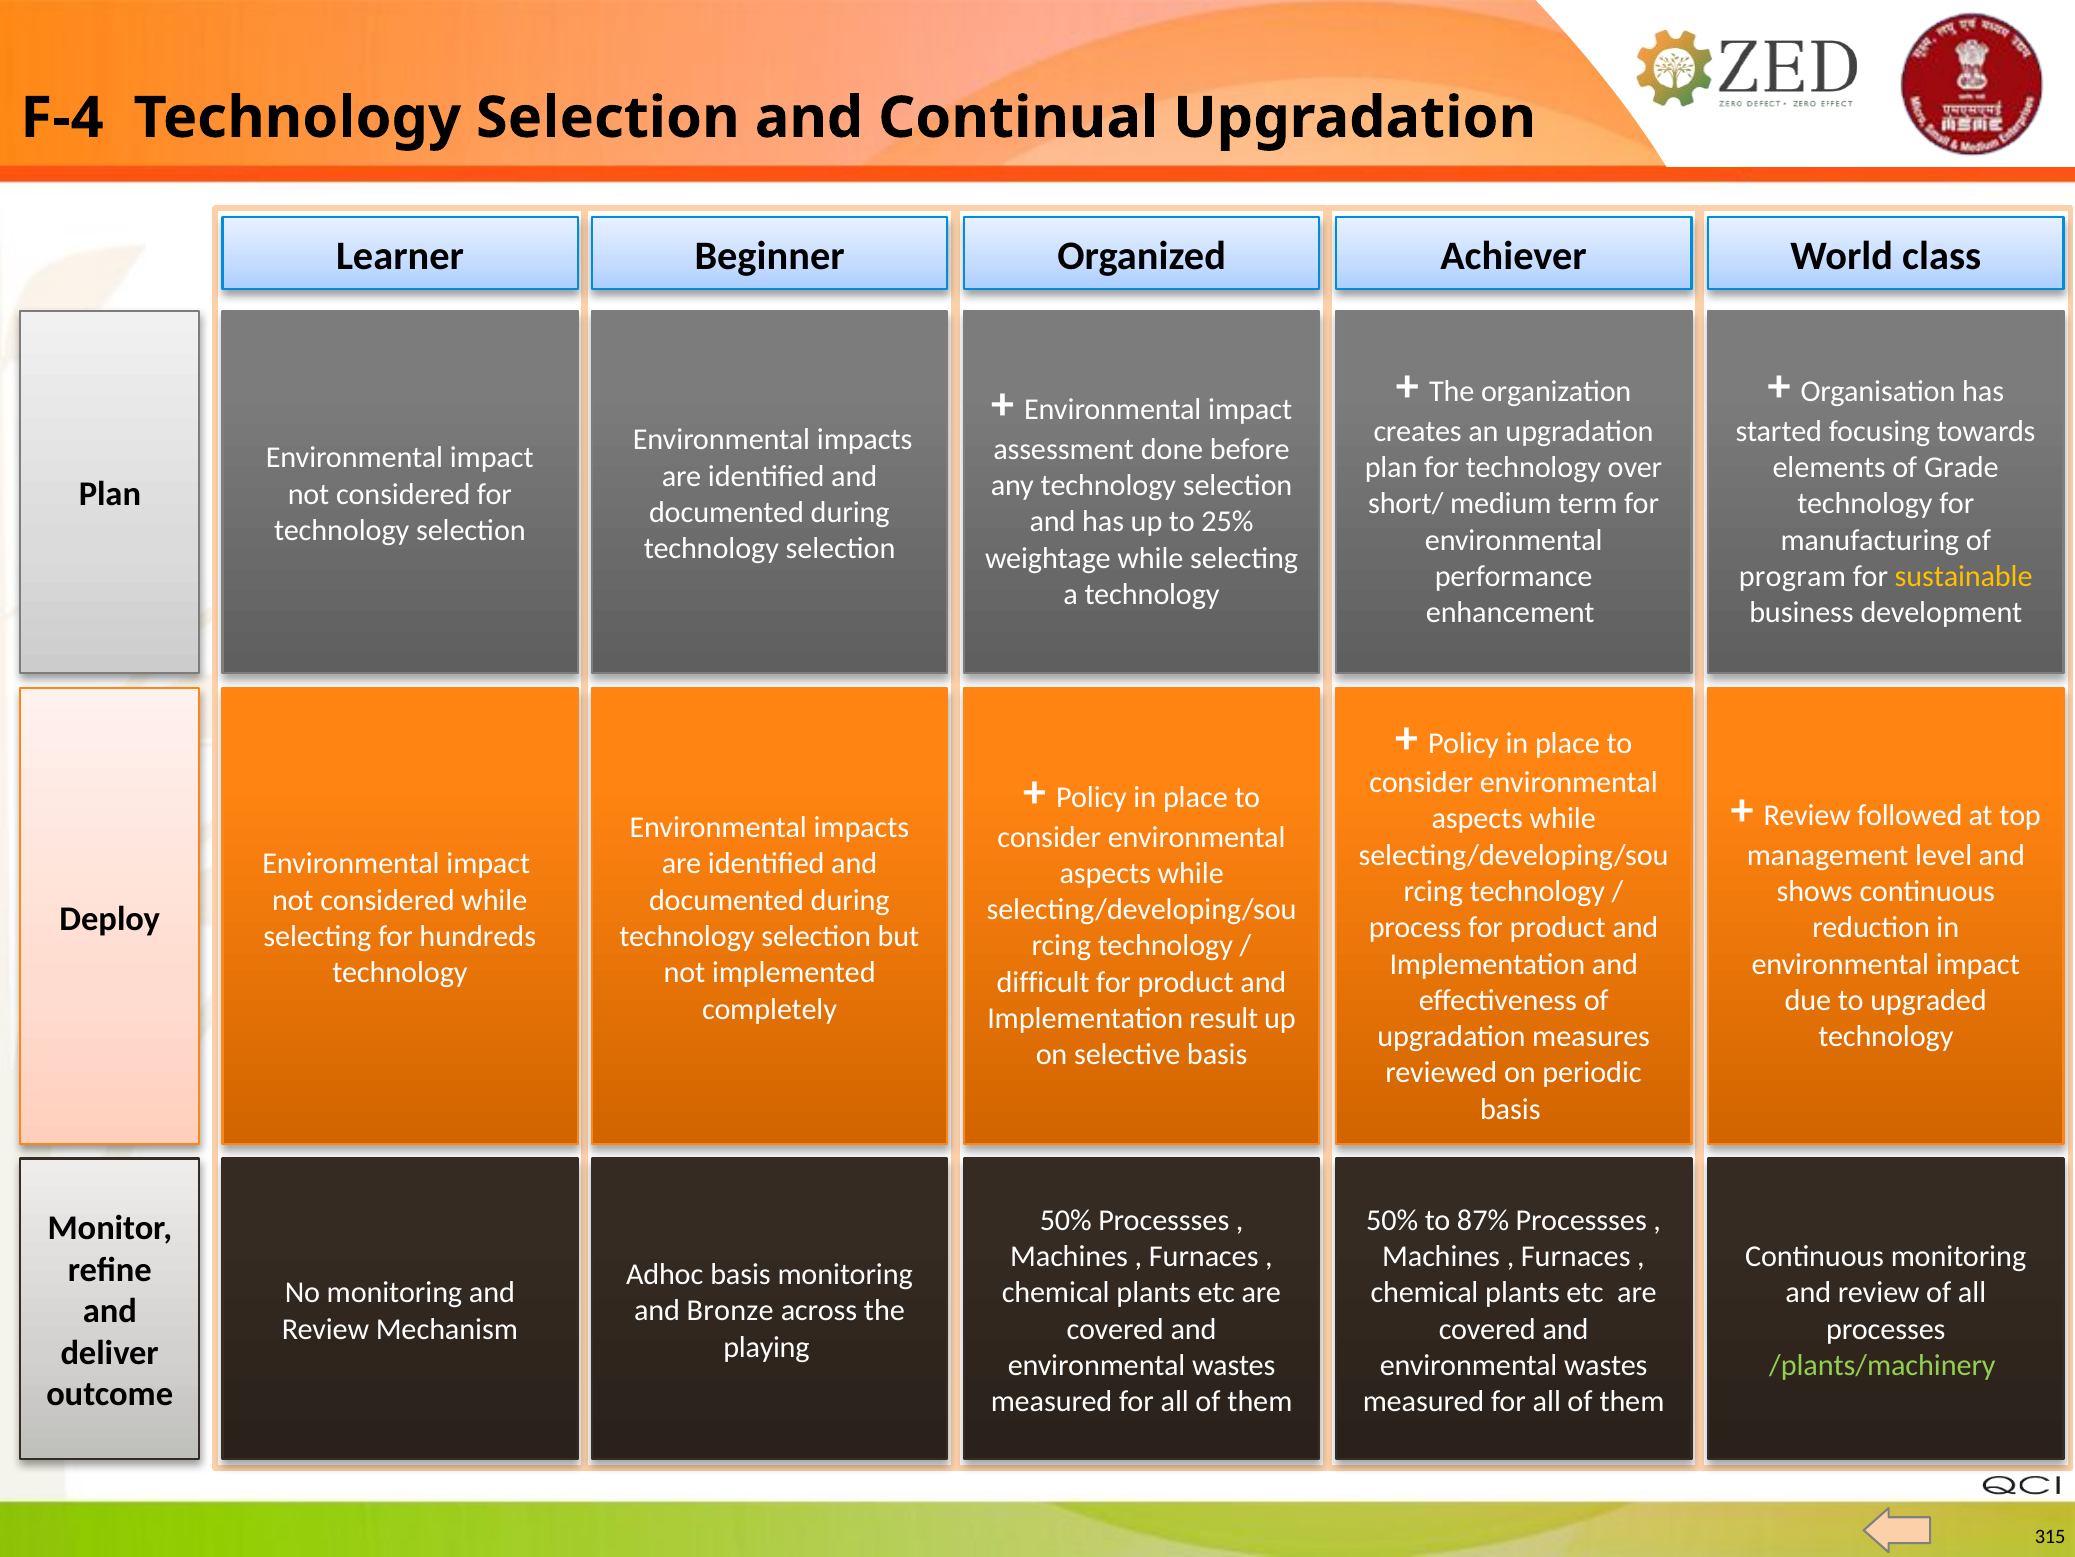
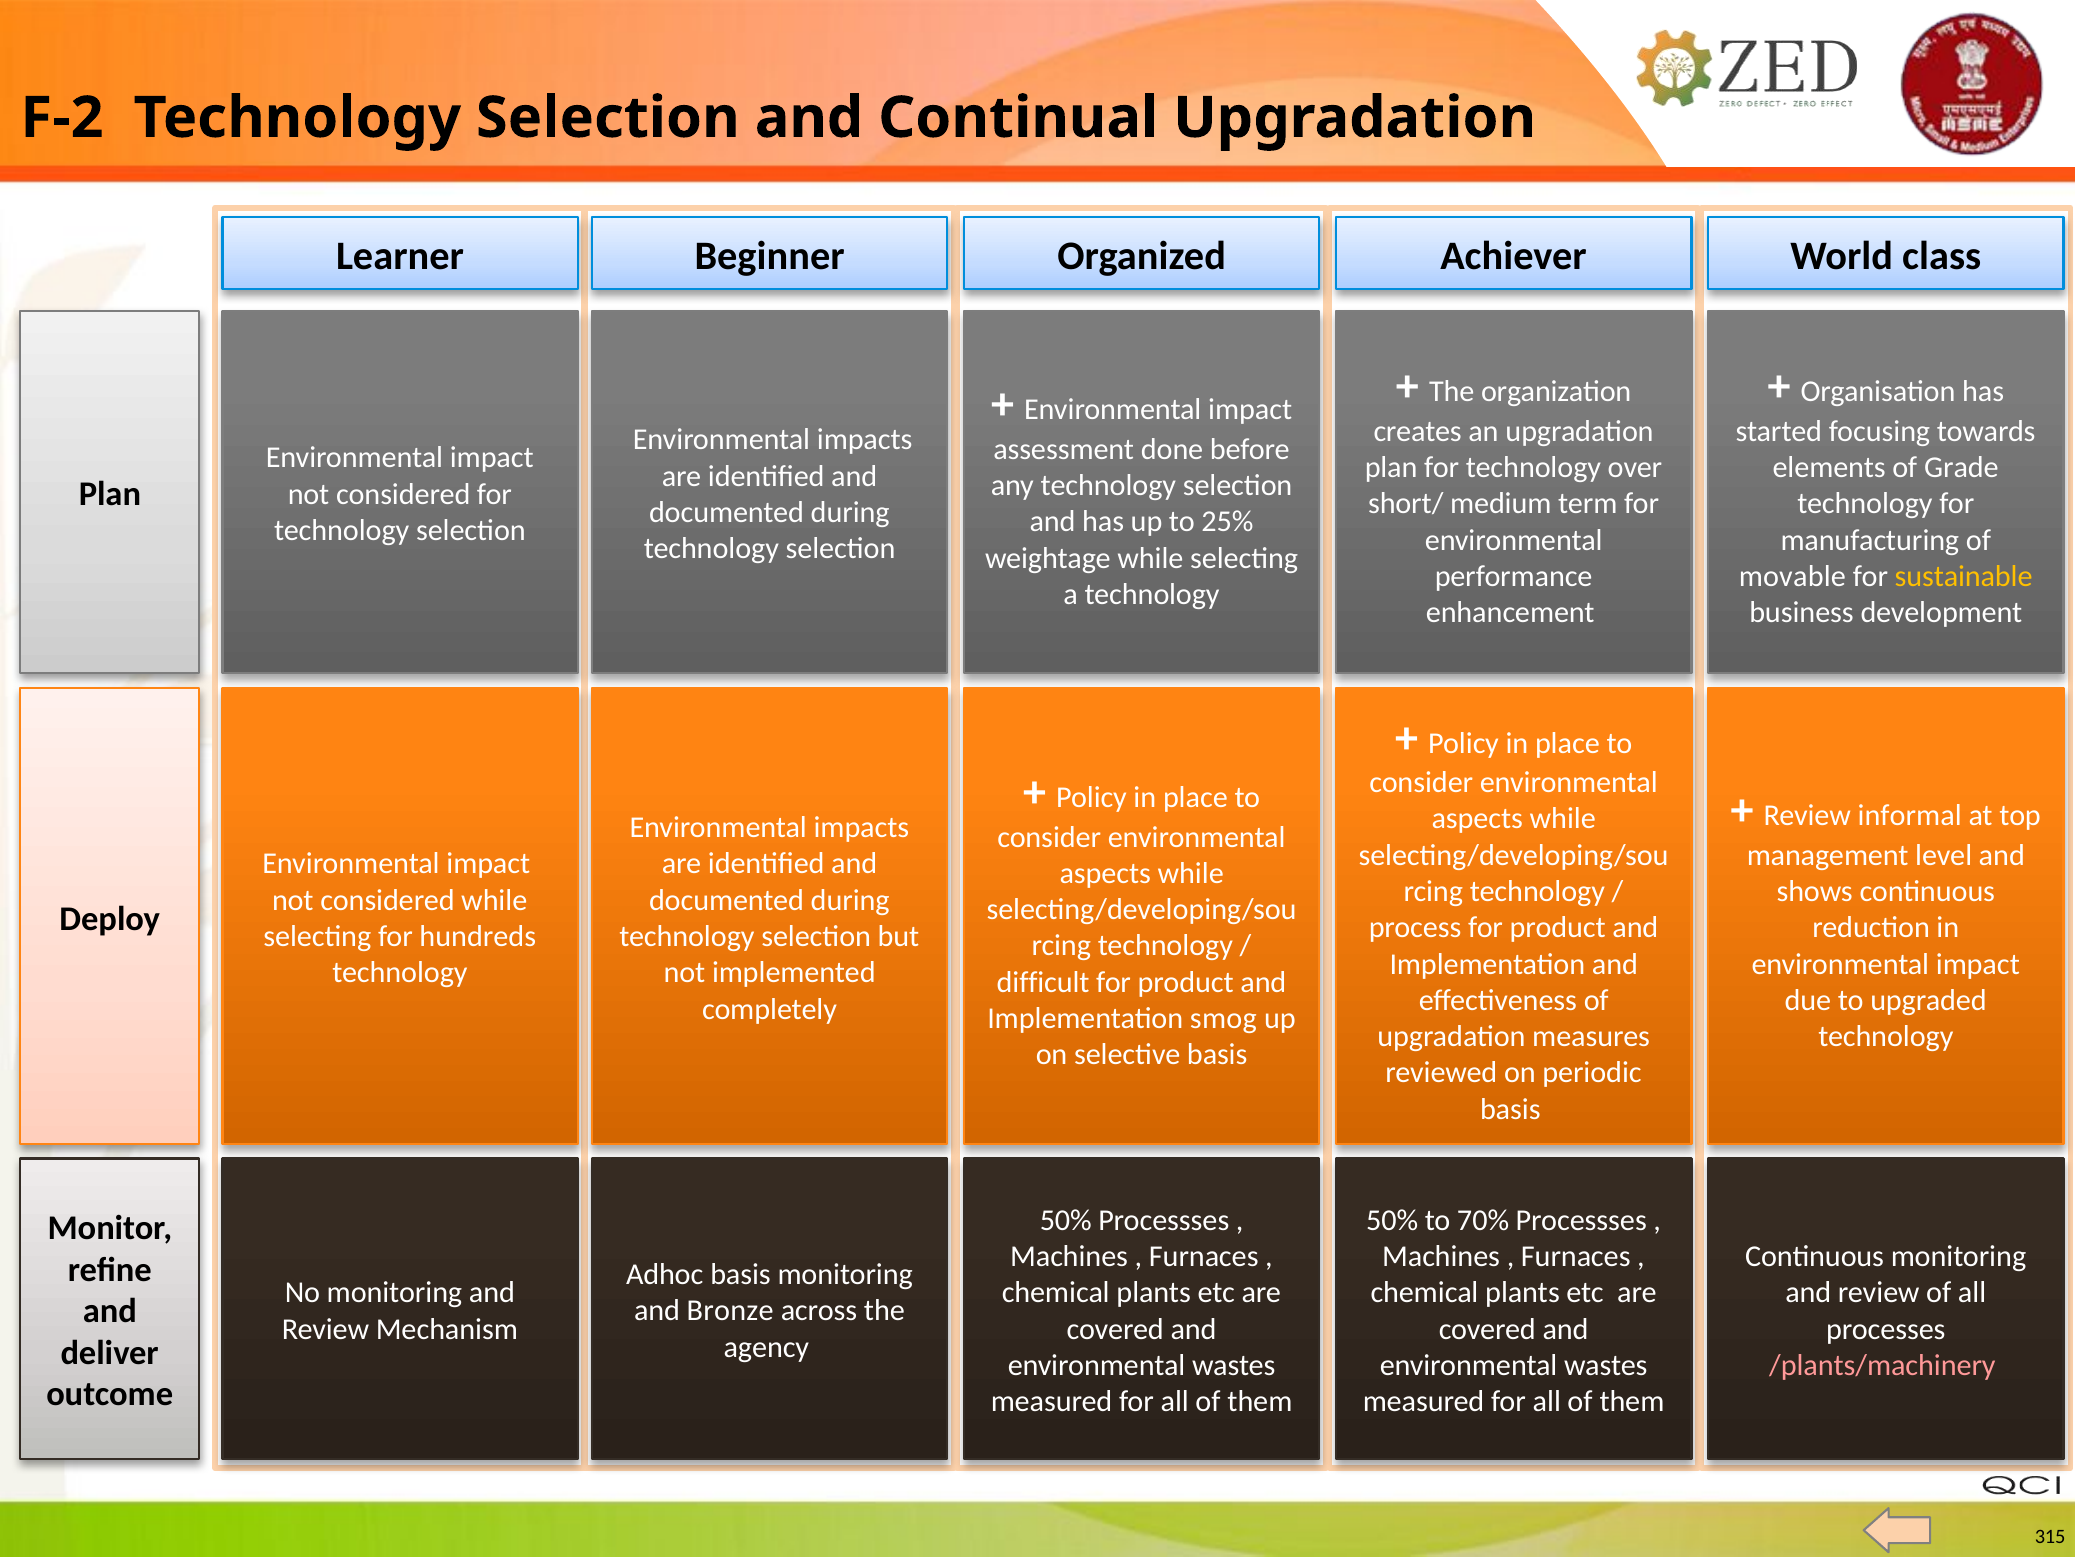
F-4: F-4 -> F-2
program: program -> movable
followed: followed -> informal
result: result -> smog
87%: 87% -> 70%
playing: playing -> agency
/plants/machinery colour: light green -> pink
